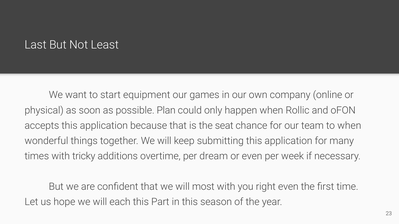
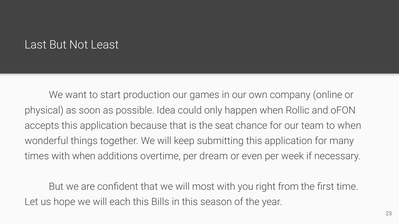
equipment: equipment -> production
Plan: Plan -> Idea
with tricky: tricky -> when
right even: even -> from
Part: Part -> Bills
